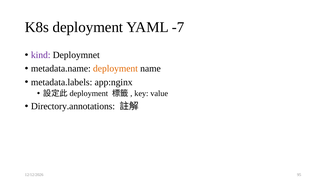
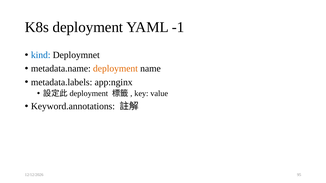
-7: -7 -> -1
kind colour: purple -> blue
Directory.annotations: Directory.annotations -> Keyword.annotations
